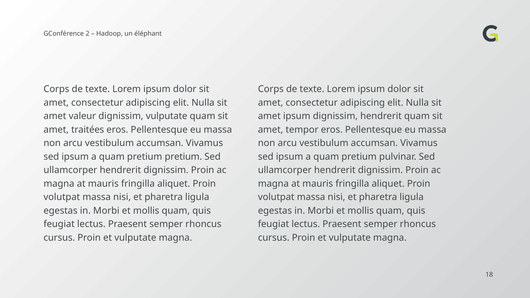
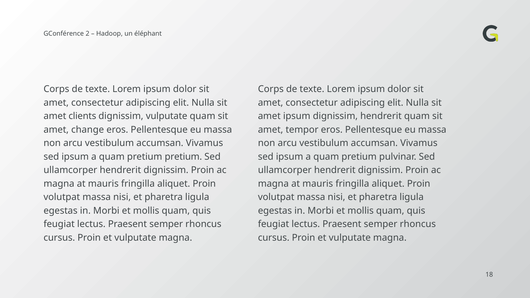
valeur: valeur -> clients
traitées: traitées -> change
